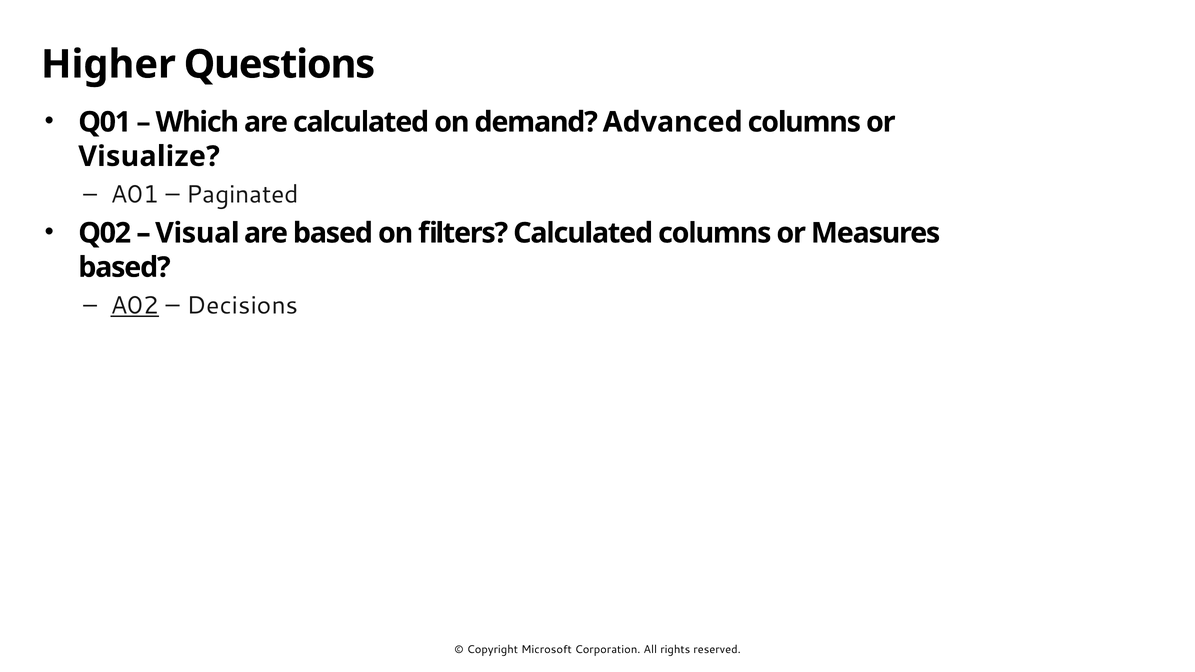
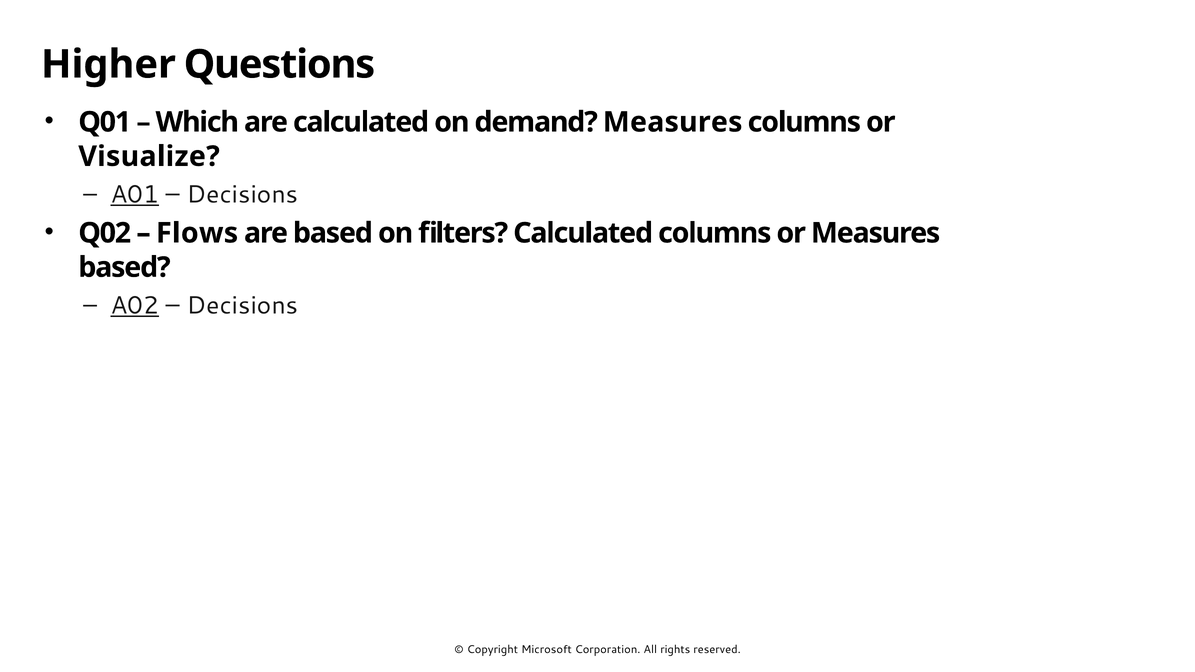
demand Advanced: Advanced -> Measures
A01 underline: none -> present
Paginated at (243, 195): Paginated -> Decisions
Visual: Visual -> Flows
